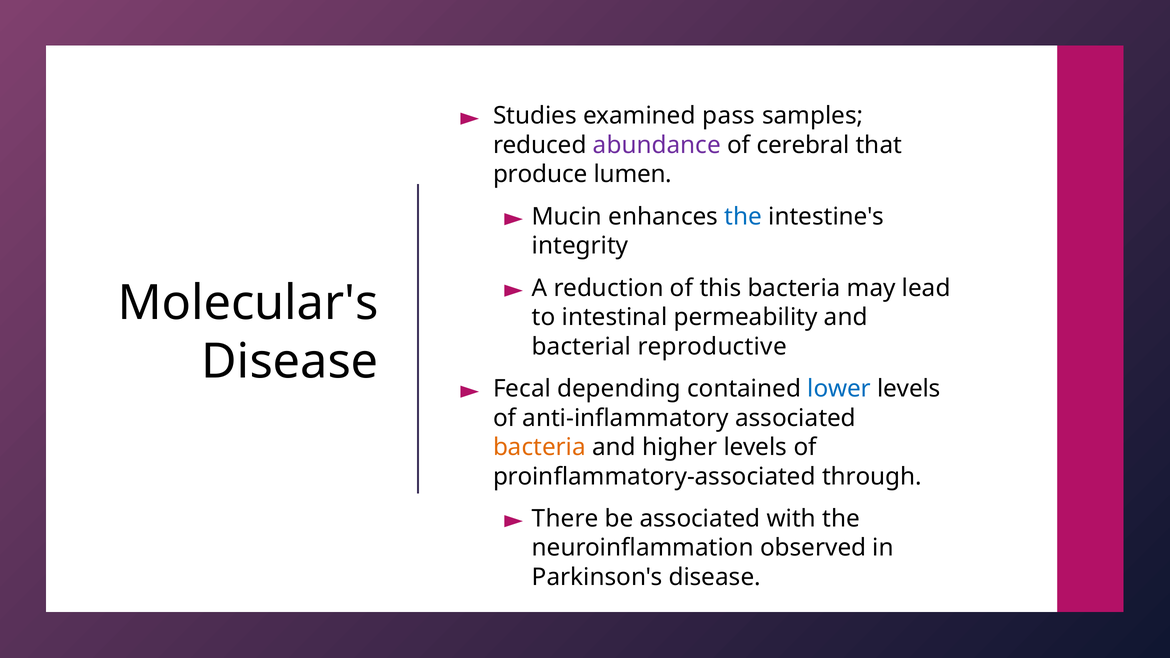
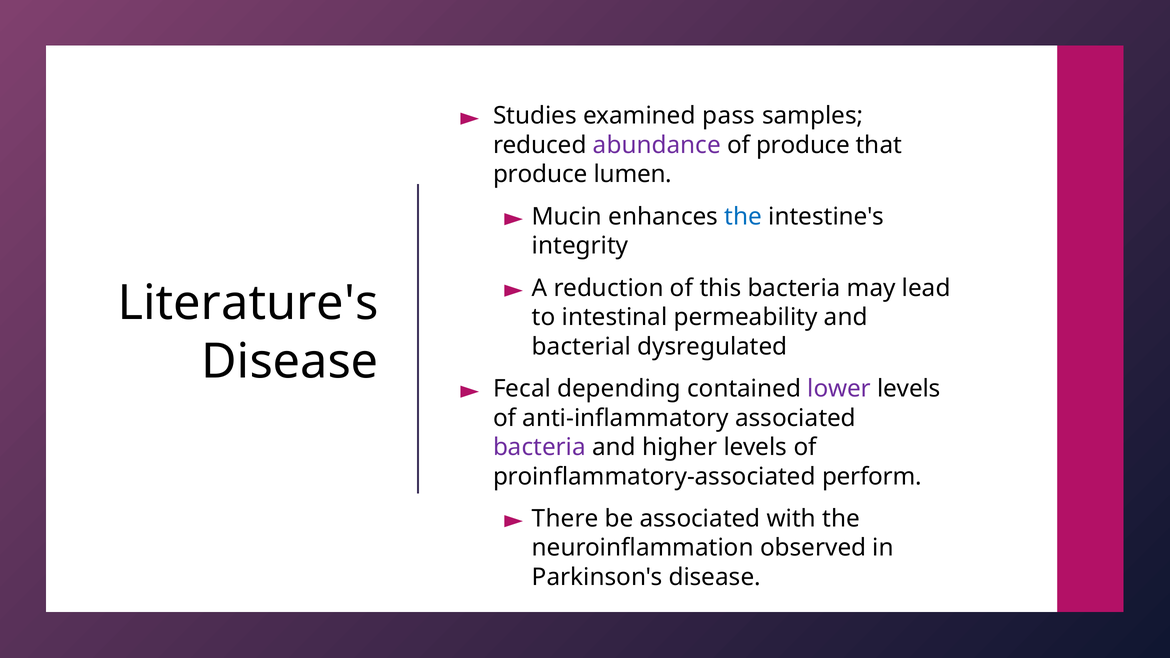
of cerebral: cerebral -> produce
Molecular's: Molecular's -> Literature's
reproductive: reproductive -> dysregulated
lower colour: blue -> purple
bacteria at (539, 447) colour: orange -> purple
through: through -> perform
